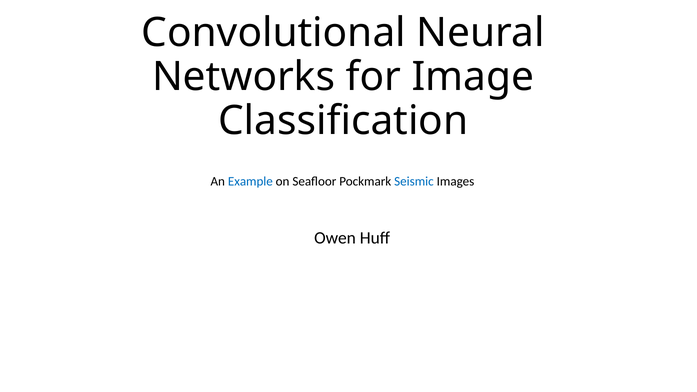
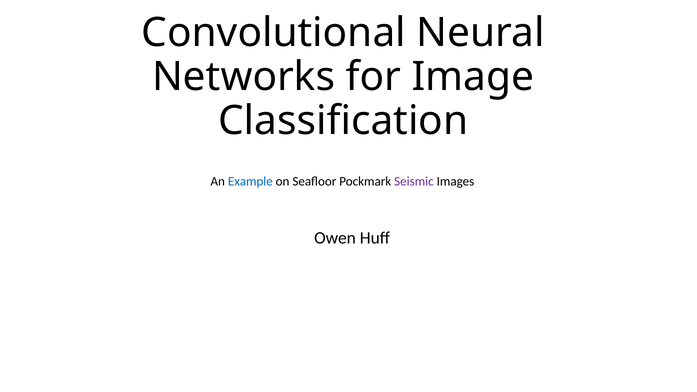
Seismic colour: blue -> purple
